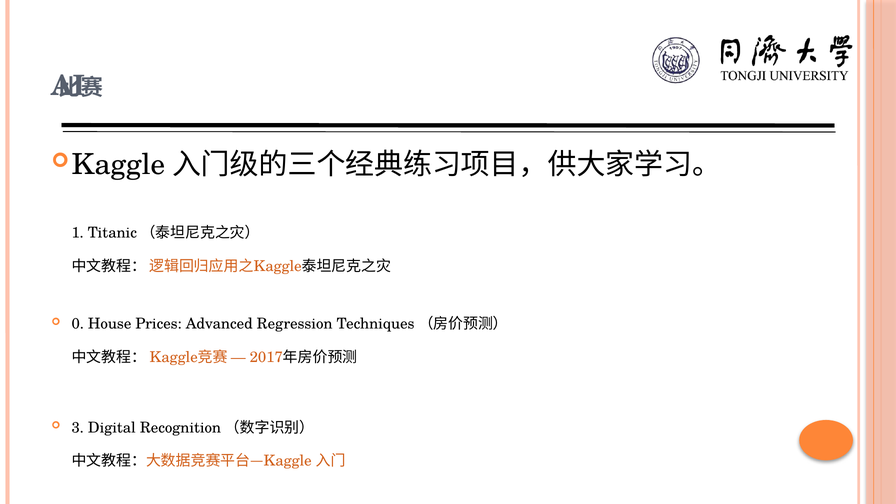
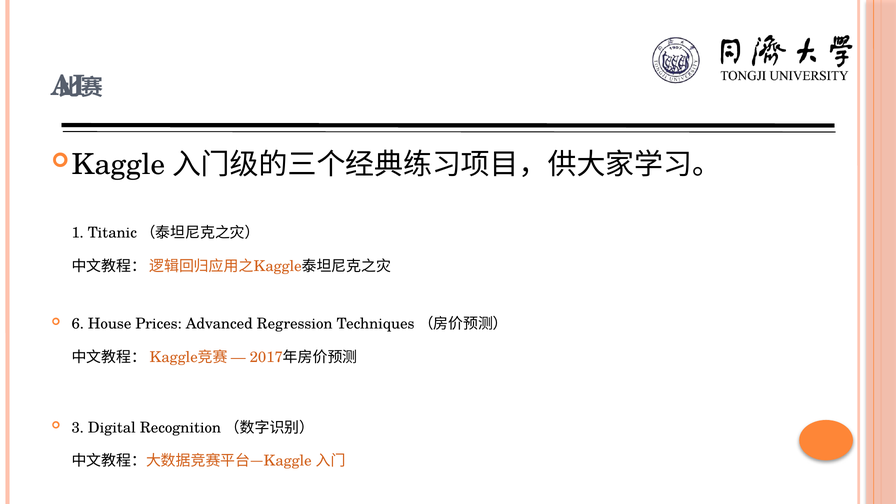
0: 0 -> 6
